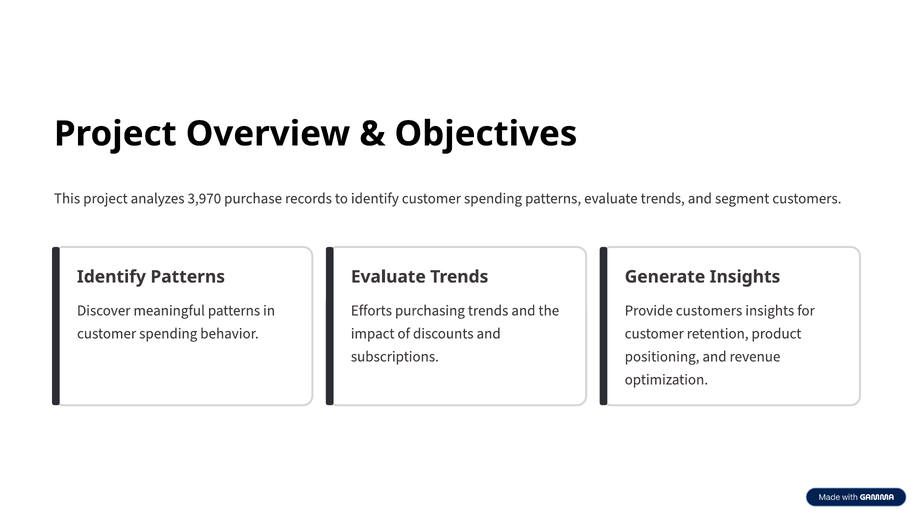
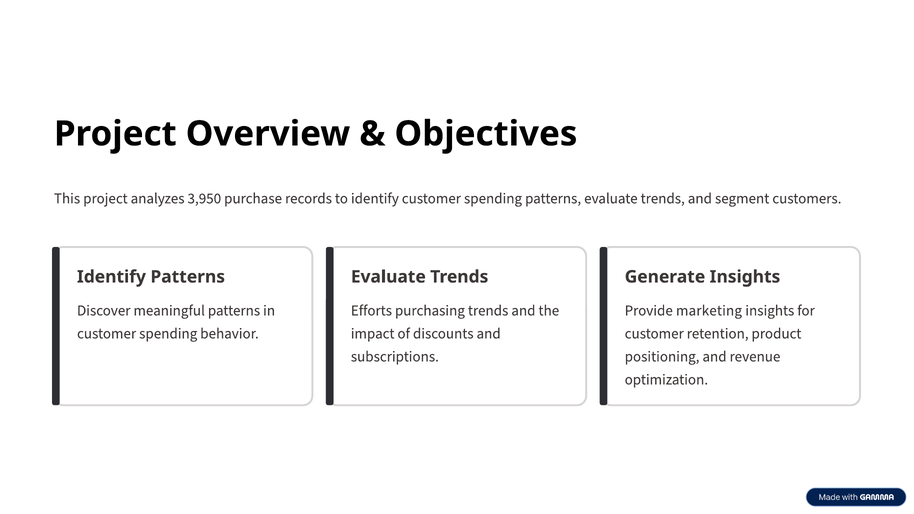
3,970: 3,970 -> 3,950
Provide customers: customers -> marketing
